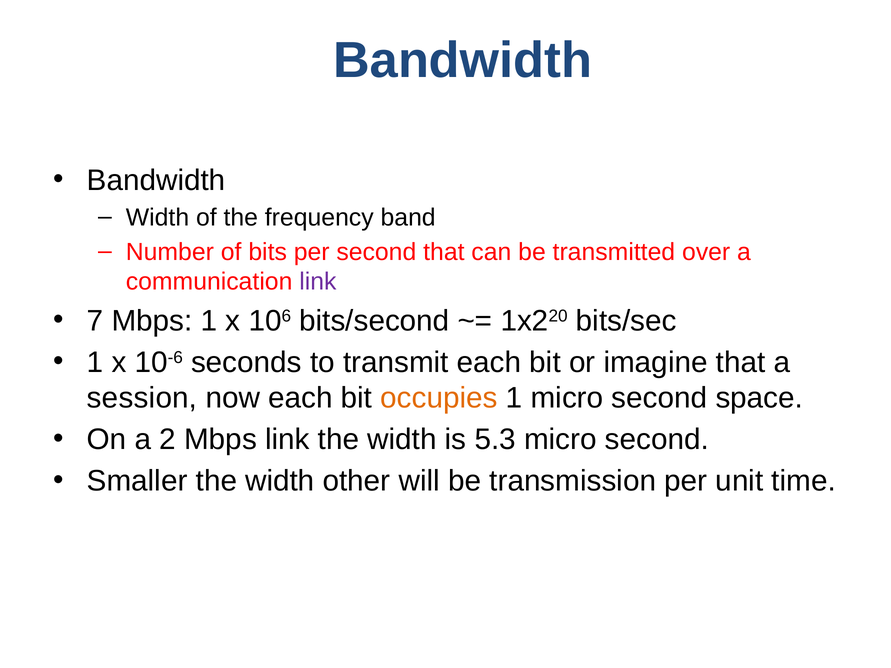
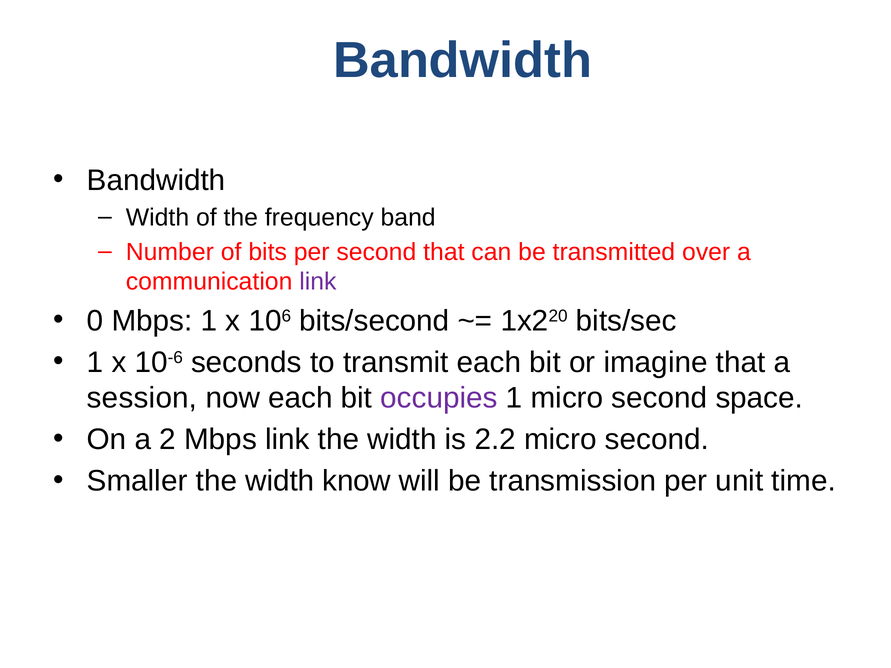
7: 7 -> 0
occupies colour: orange -> purple
5.3: 5.3 -> 2.2
other: other -> know
